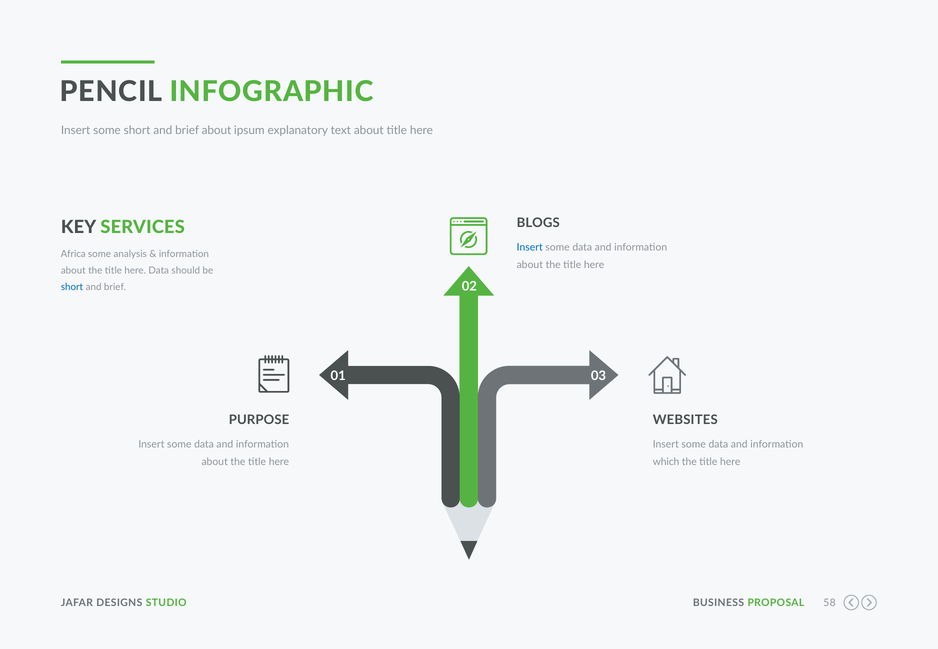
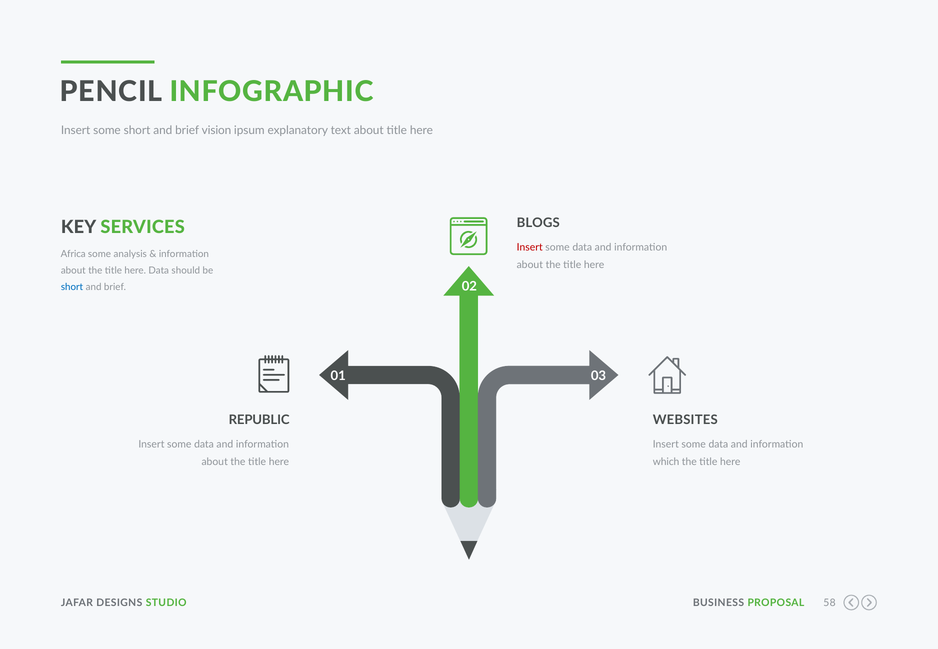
brief about: about -> vision
Insert at (530, 247) colour: blue -> red
PURPOSE: PURPOSE -> REPUBLIC
